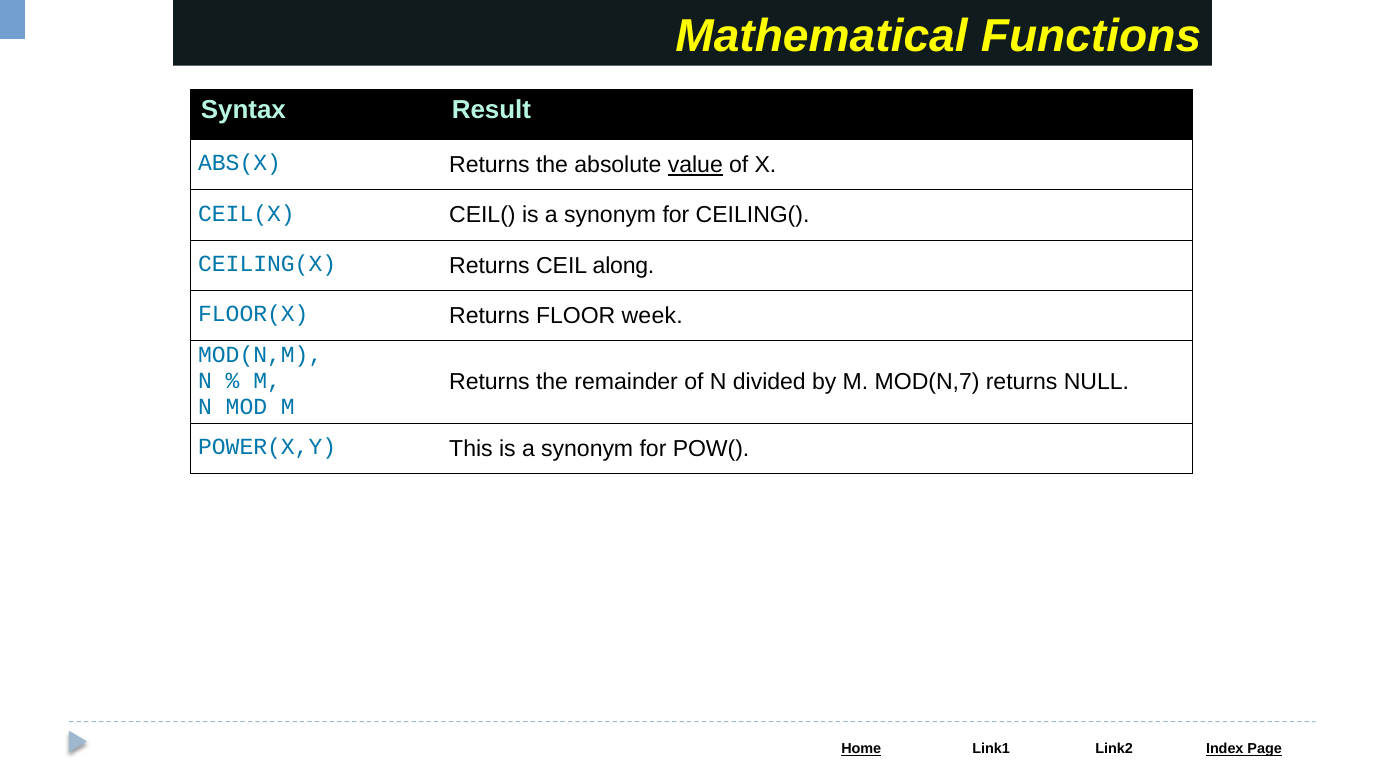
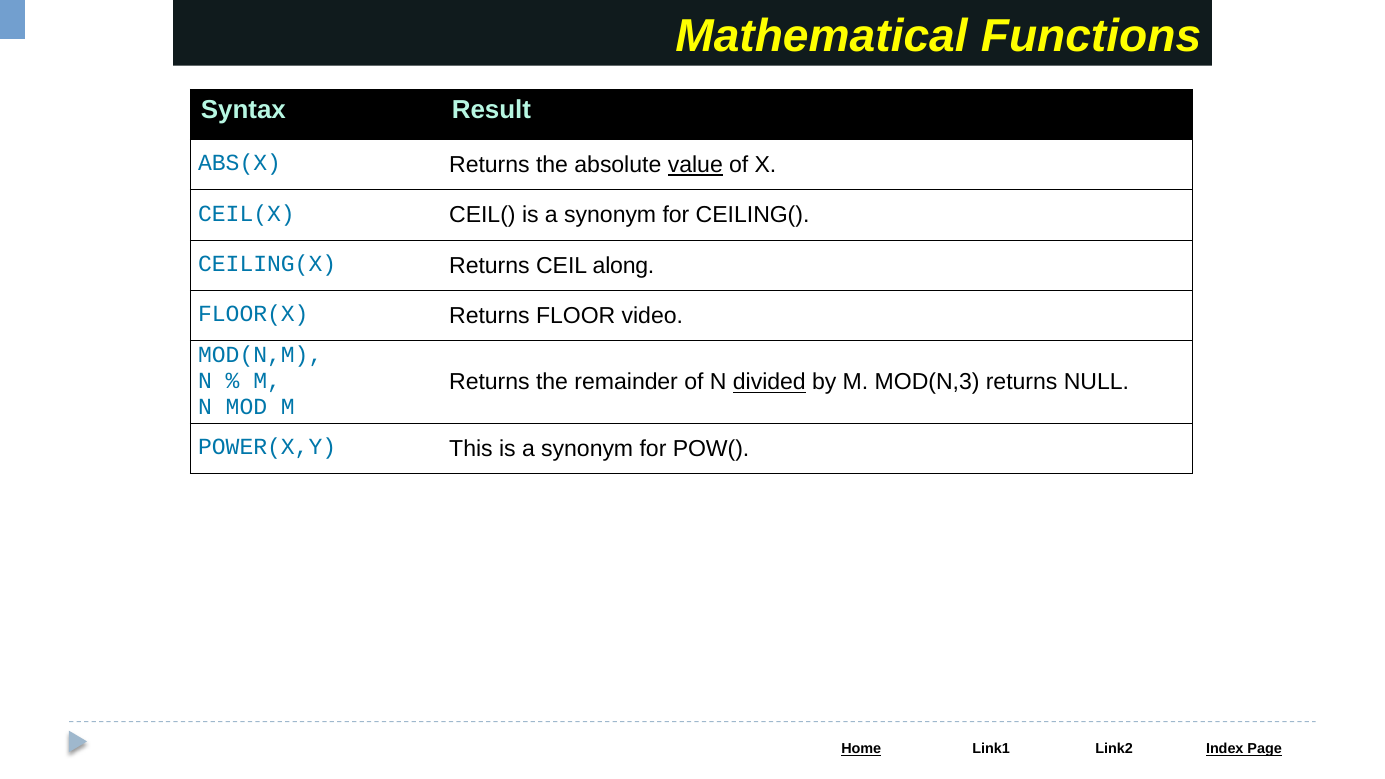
week: week -> video
divided underline: none -> present
MOD(N,7: MOD(N,7 -> MOD(N,3
